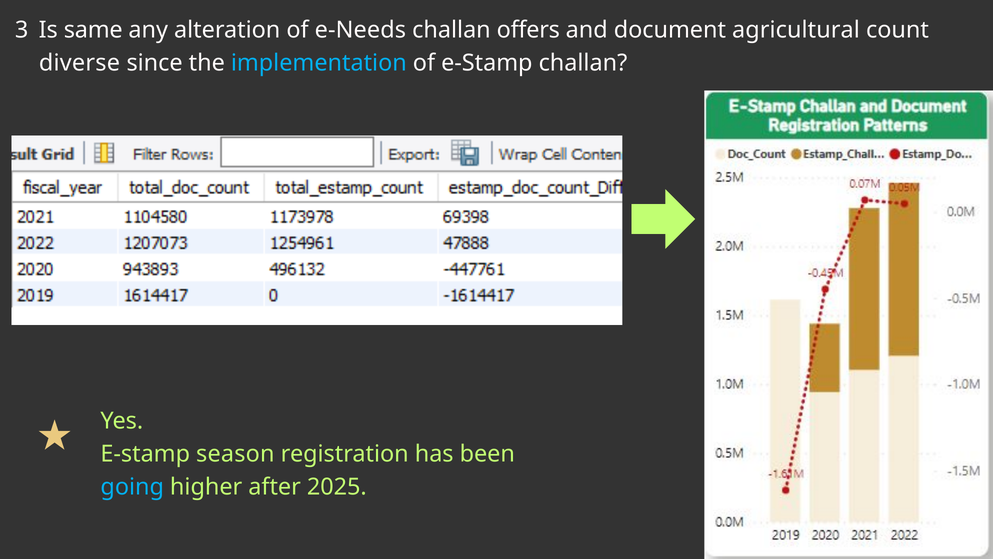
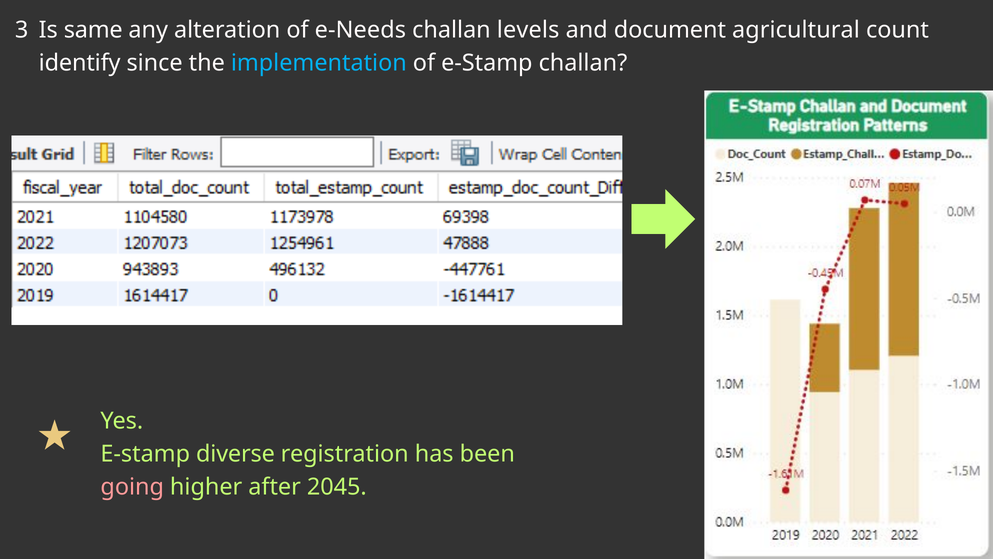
offers: offers -> levels
diverse: diverse -> identify
season: season -> diverse
going colour: light blue -> pink
2025: 2025 -> 2045
